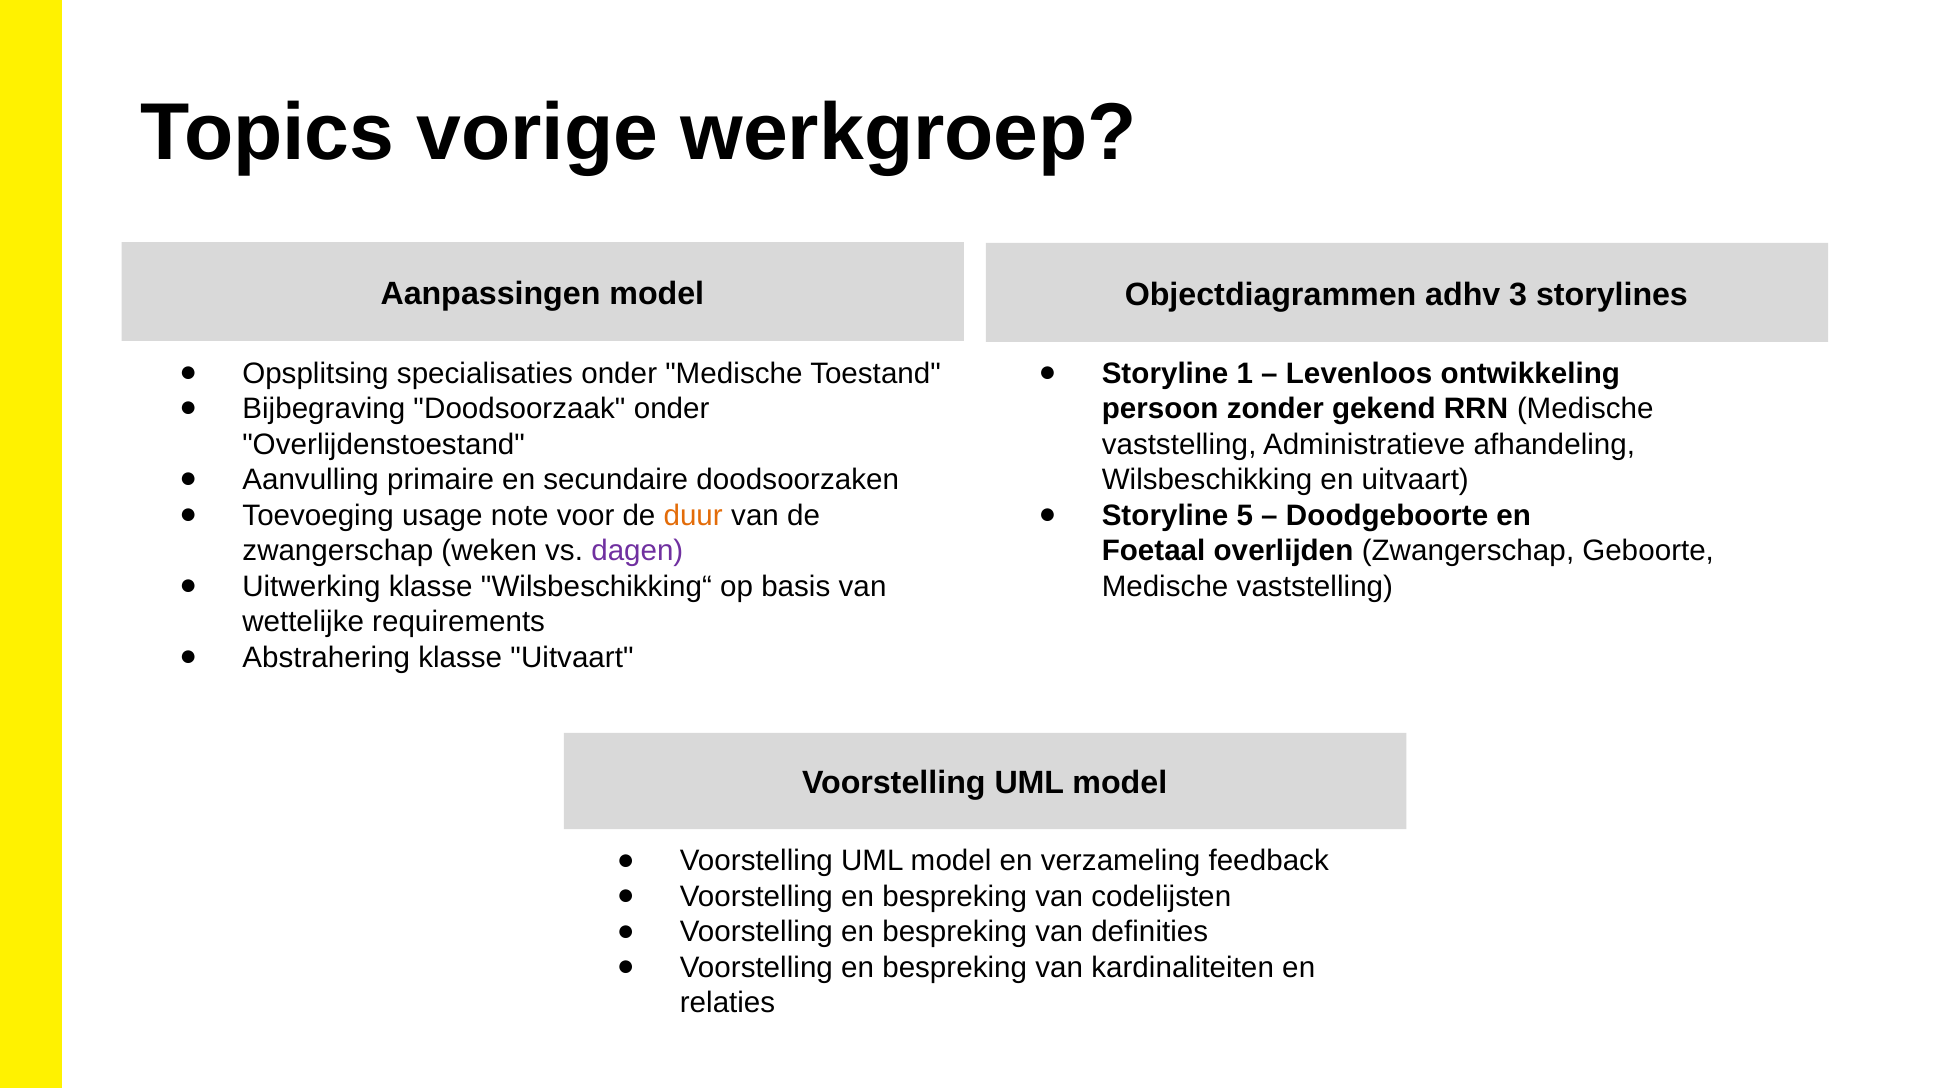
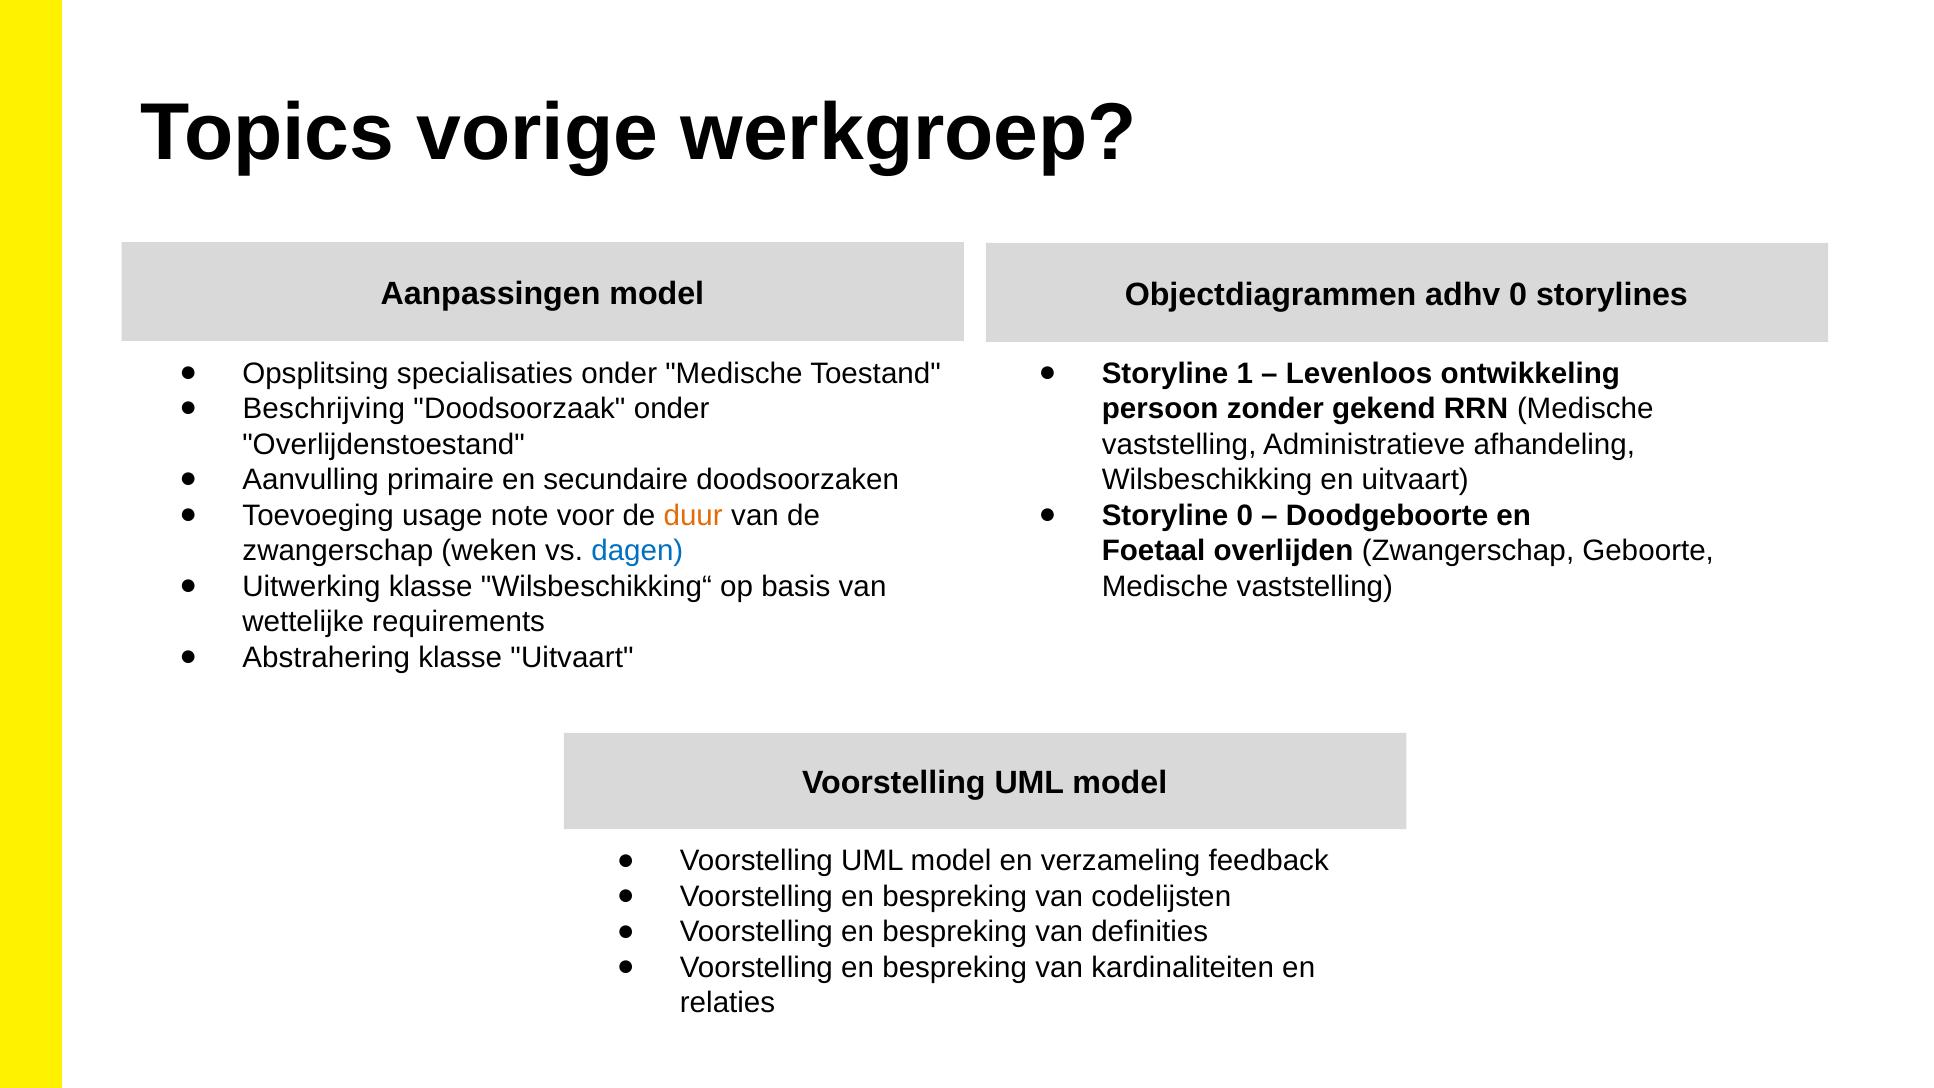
adhv 3: 3 -> 0
Bijbegraving: Bijbegraving -> Beschrijving
Storyline 5: 5 -> 0
dagen colour: purple -> blue
